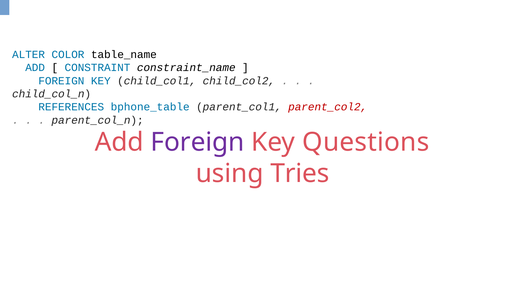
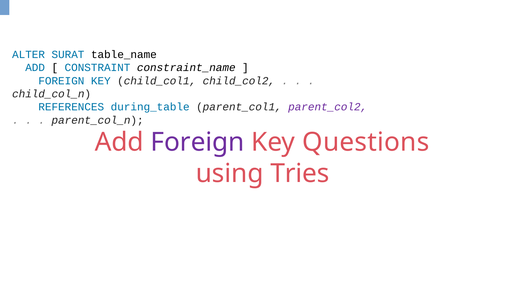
COLOR: COLOR -> SURAT
bphone_table: bphone_table -> during_table
parent_col2 colour: red -> purple
